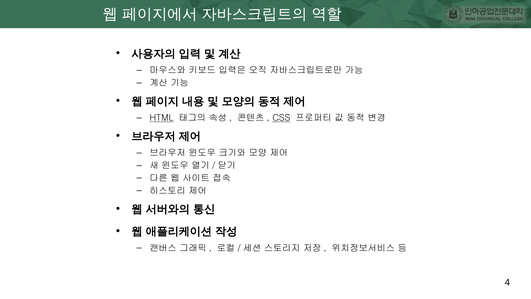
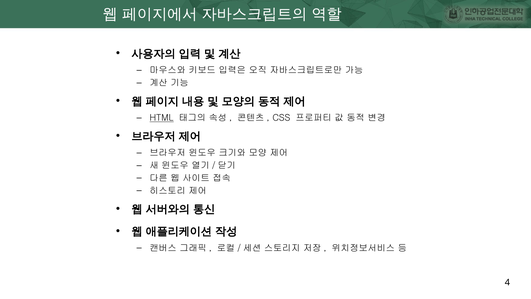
CSS underline: present -> none
